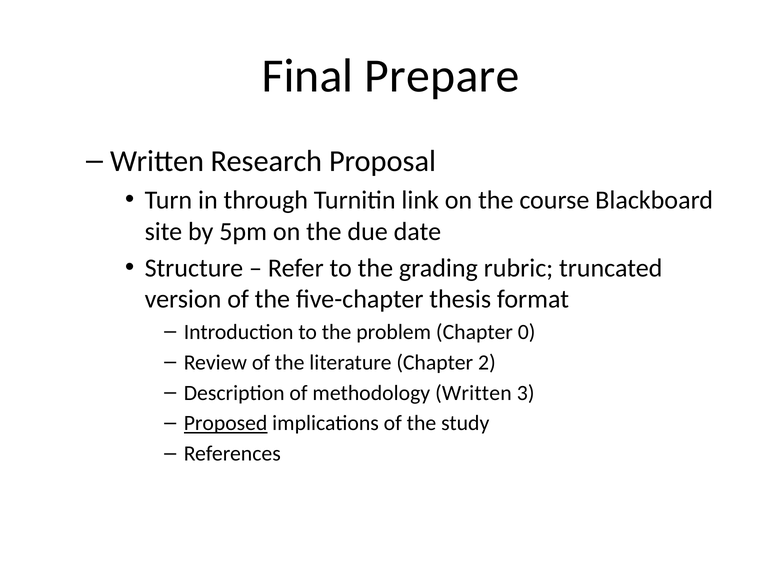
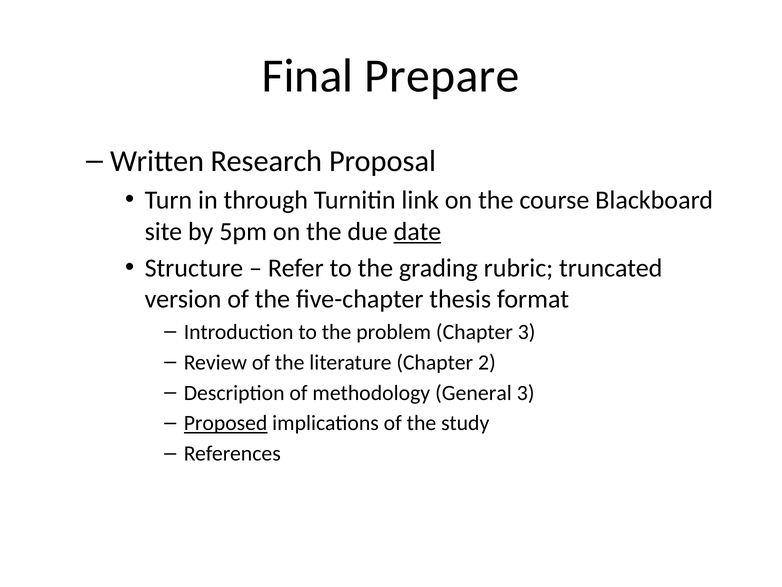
date underline: none -> present
Chapter 0: 0 -> 3
methodology Written: Written -> General
